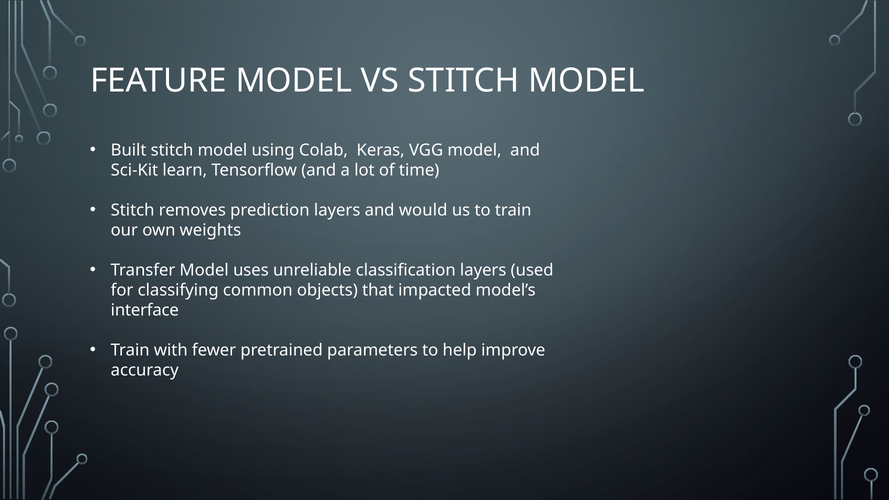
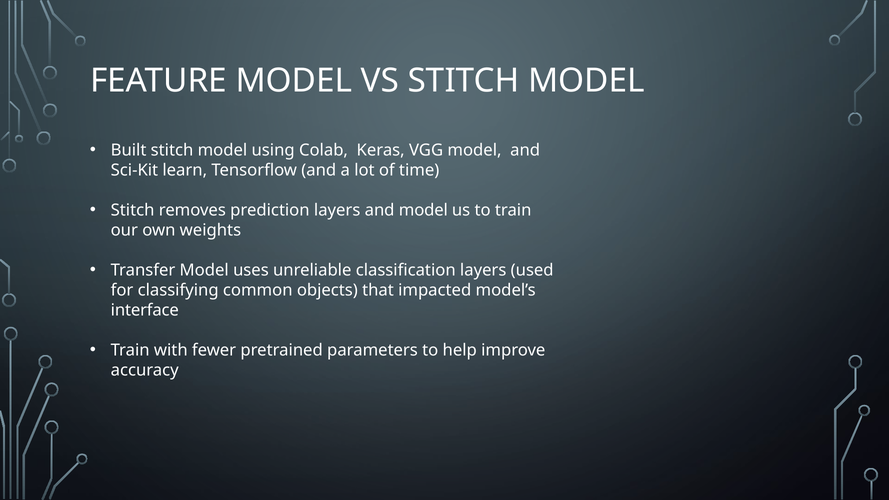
and would: would -> model
